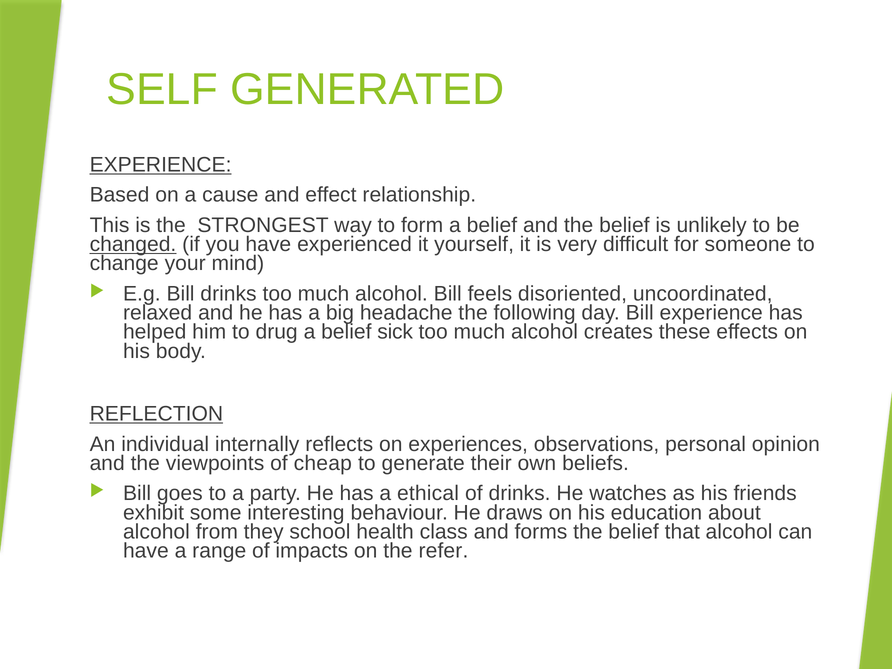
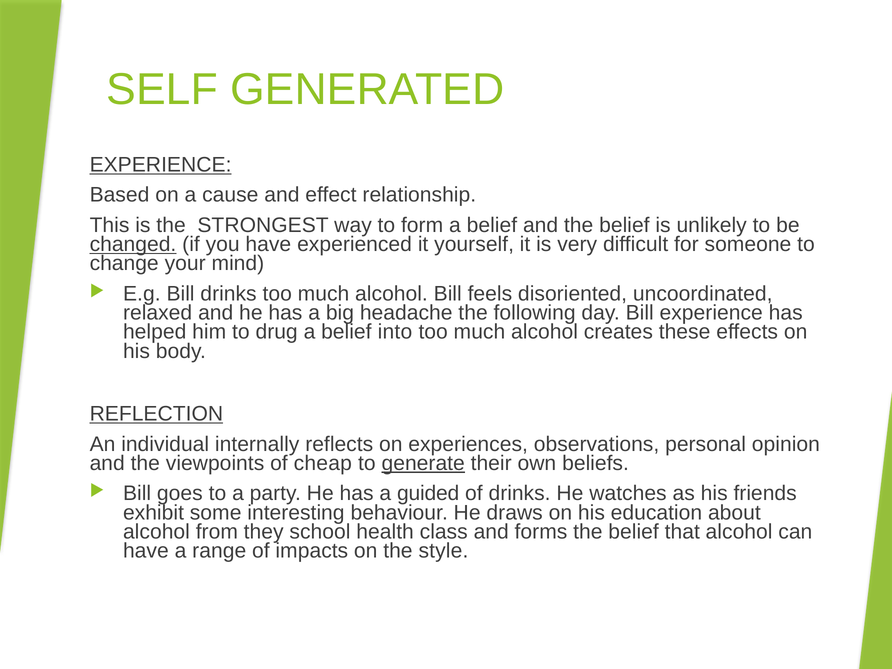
sick: sick -> into
generate underline: none -> present
ethical: ethical -> guided
refer: refer -> style
